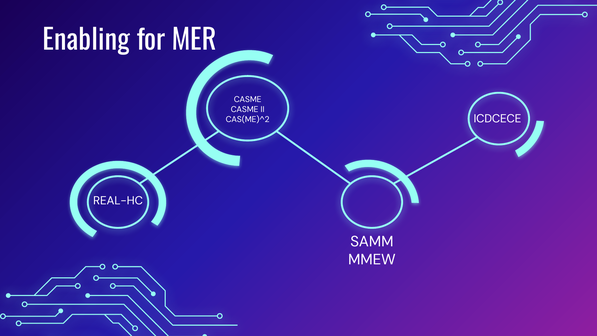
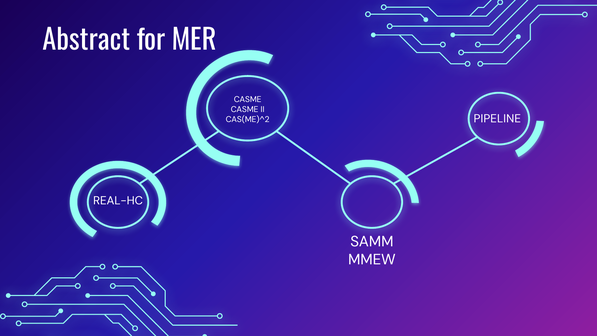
Enabling: Enabling -> Abstract
ICDCECE: ICDCECE -> PIPELINE
